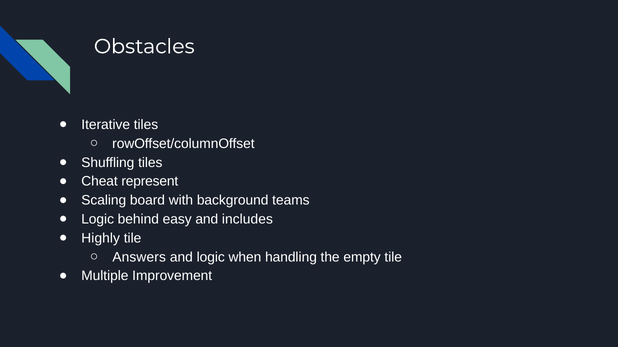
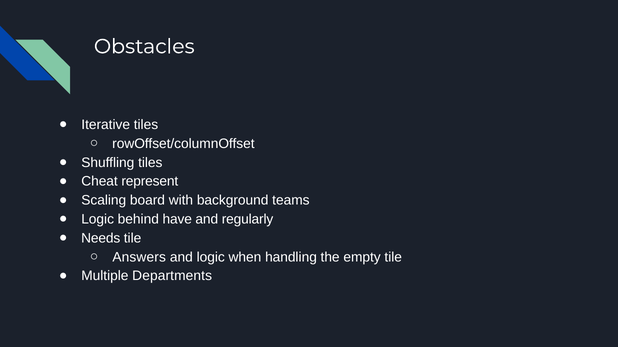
easy: easy -> have
includes: includes -> regularly
Highly: Highly -> Needs
Improvement: Improvement -> Departments
